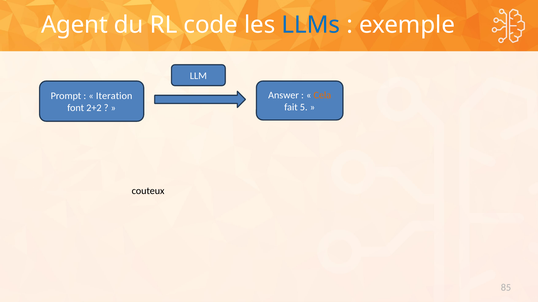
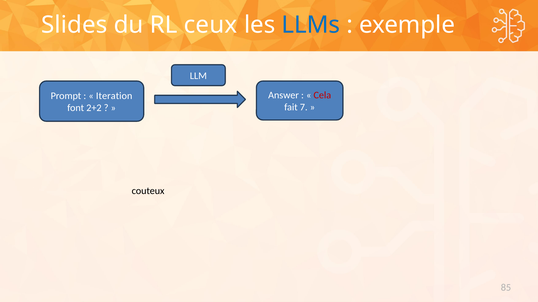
Agent: Agent -> Slides
code: code -> ceux
Cela colour: orange -> red
5: 5 -> 7
